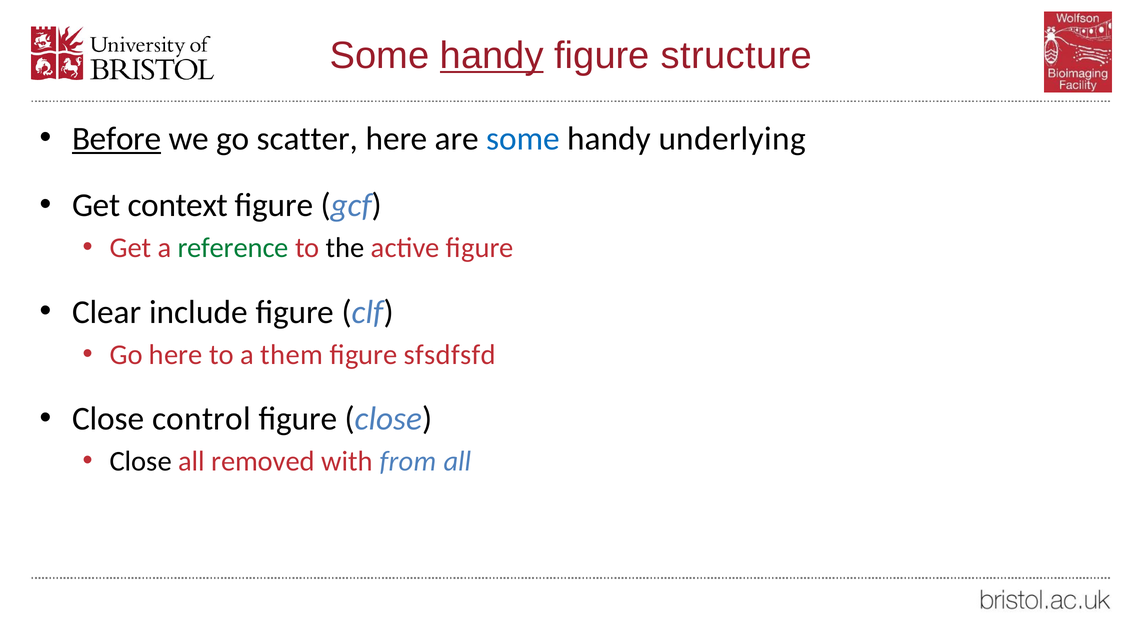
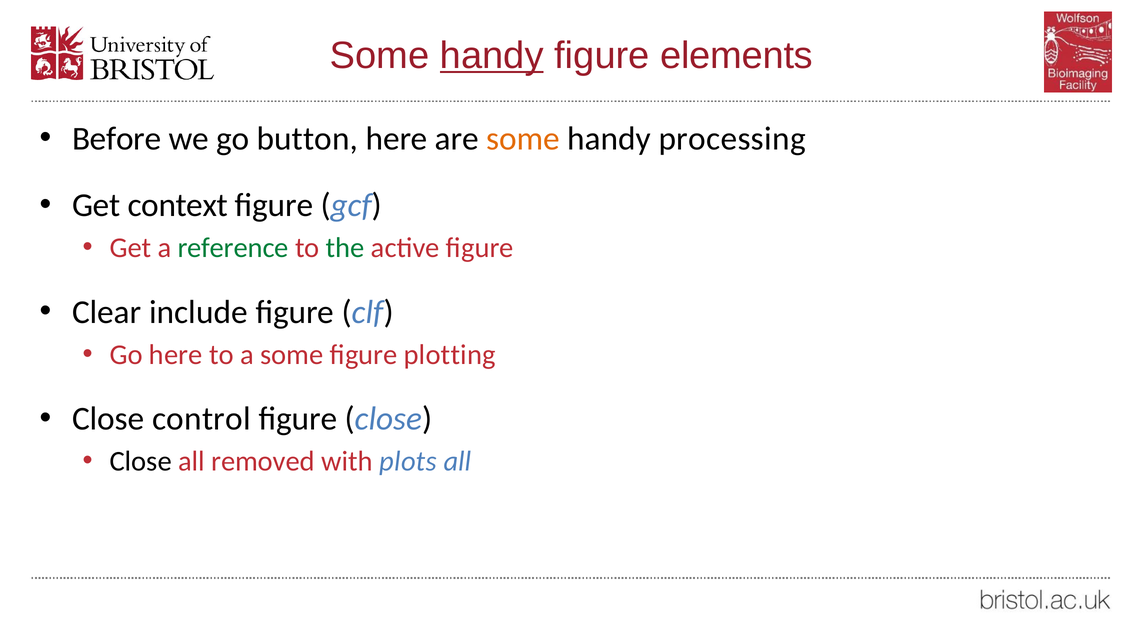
structure: structure -> elements
Before underline: present -> none
scatter: scatter -> button
some at (523, 139) colour: blue -> orange
underlying: underlying -> processing
the colour: black -> green
a them: them -> some
sfsdfsfd: sfsdfsfd -> plotting
from: from -> plots
